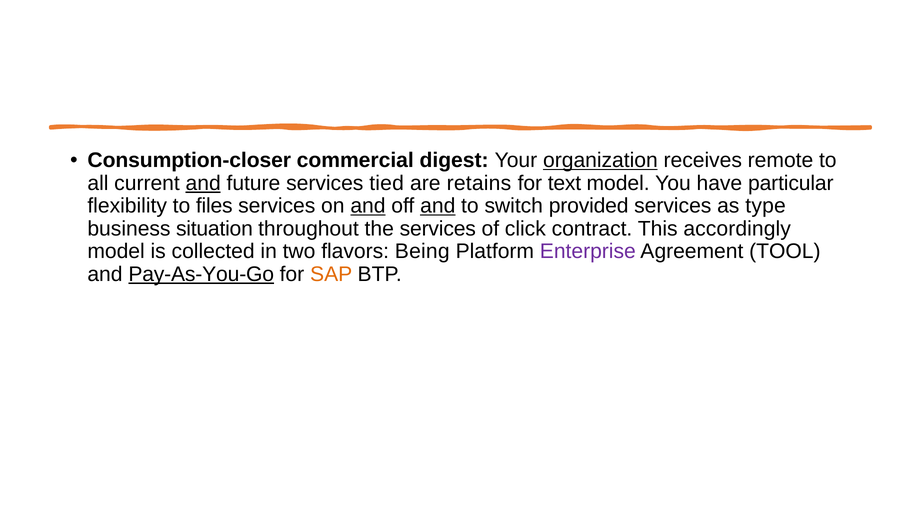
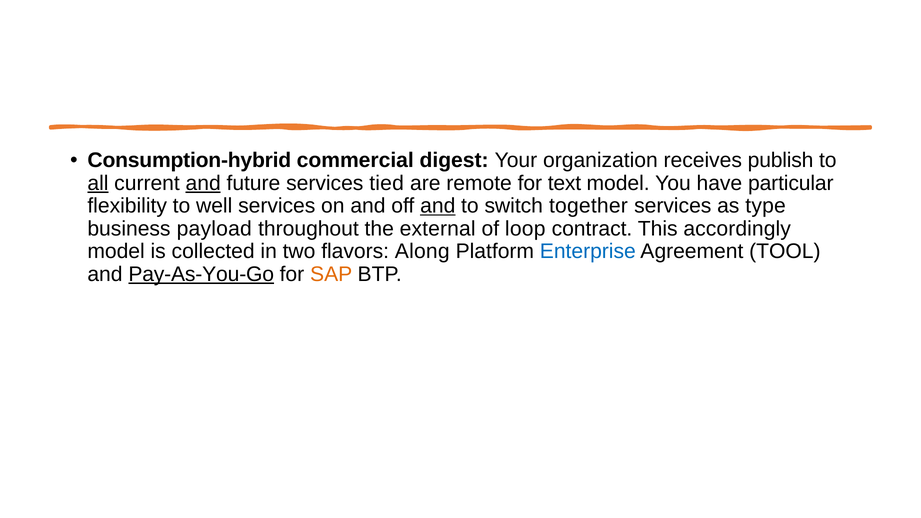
Consumption-closer: Consumption-closer -> Consumption-hybrid
organization underline: present -> none
remote: remote -> publish
all underline: none -> present
retains: retains -> remote
files: files -> well
and at (368, 206) underline: present -> none
provided: provided -> together
situation: situation -> payload
the services: services -> external
click: click -> loop
Being: Being -> Along
Enterprise colour: purple -> blue
